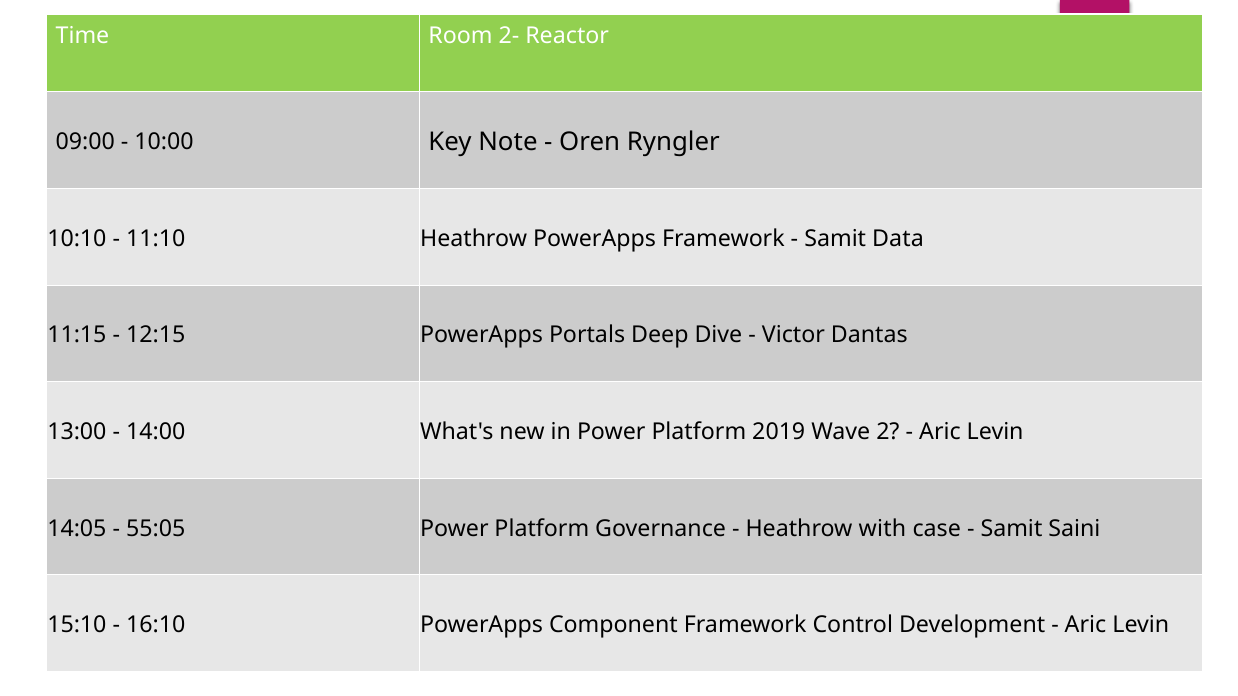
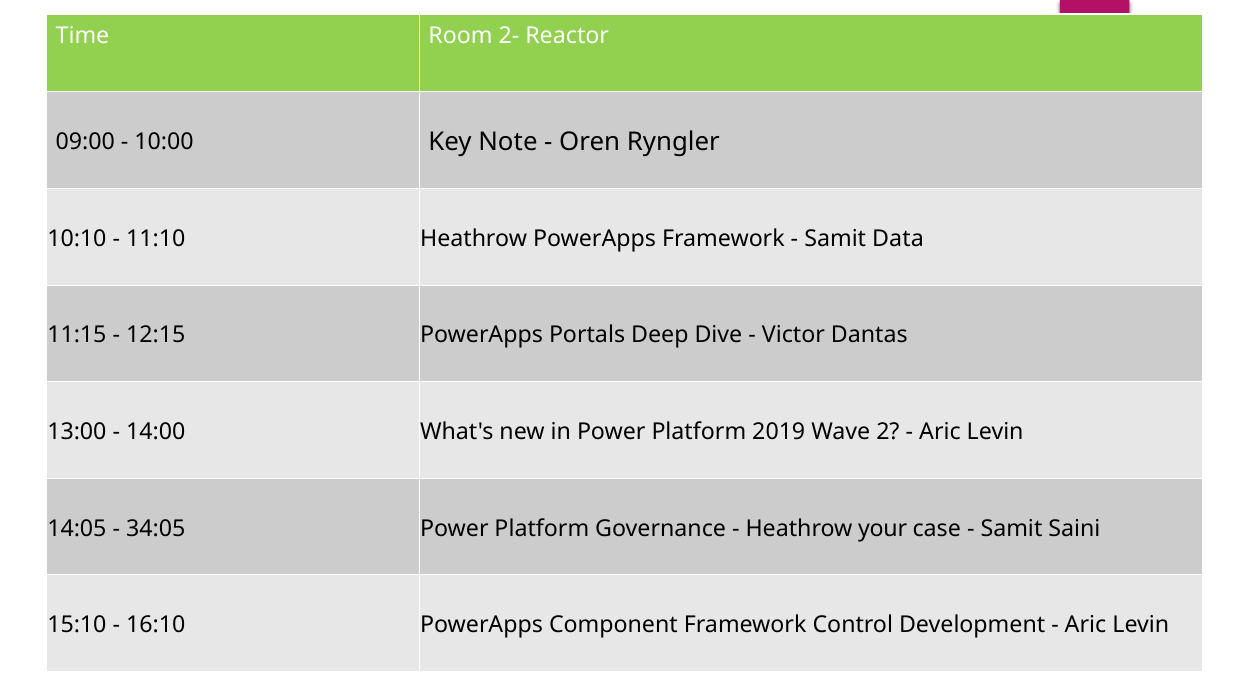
55:05: 55:05 -> 34:05
with: with -> your
